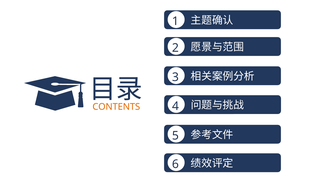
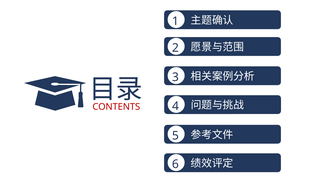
CONTENTS colour: orange -> red
